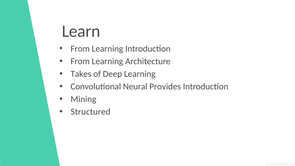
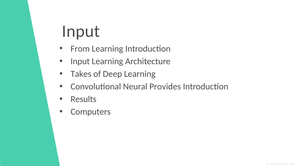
Learn at (81, 31): Learn -> Input
From at (80, 61): From -> Input
Mining: Mining -> Results
Structured: Structured -> Computers
